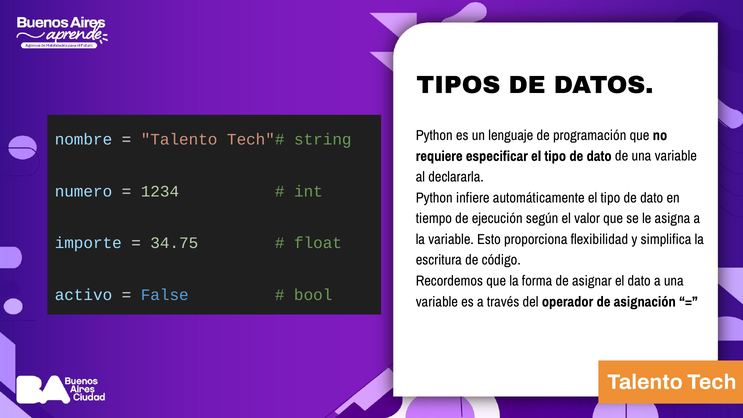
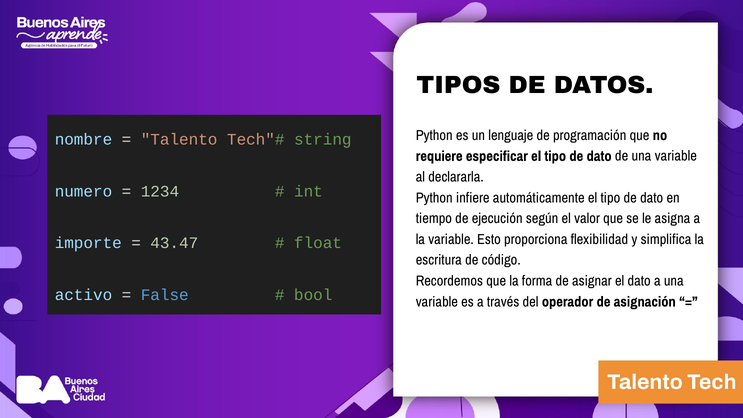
34.75: 34.75 -> 43.47
